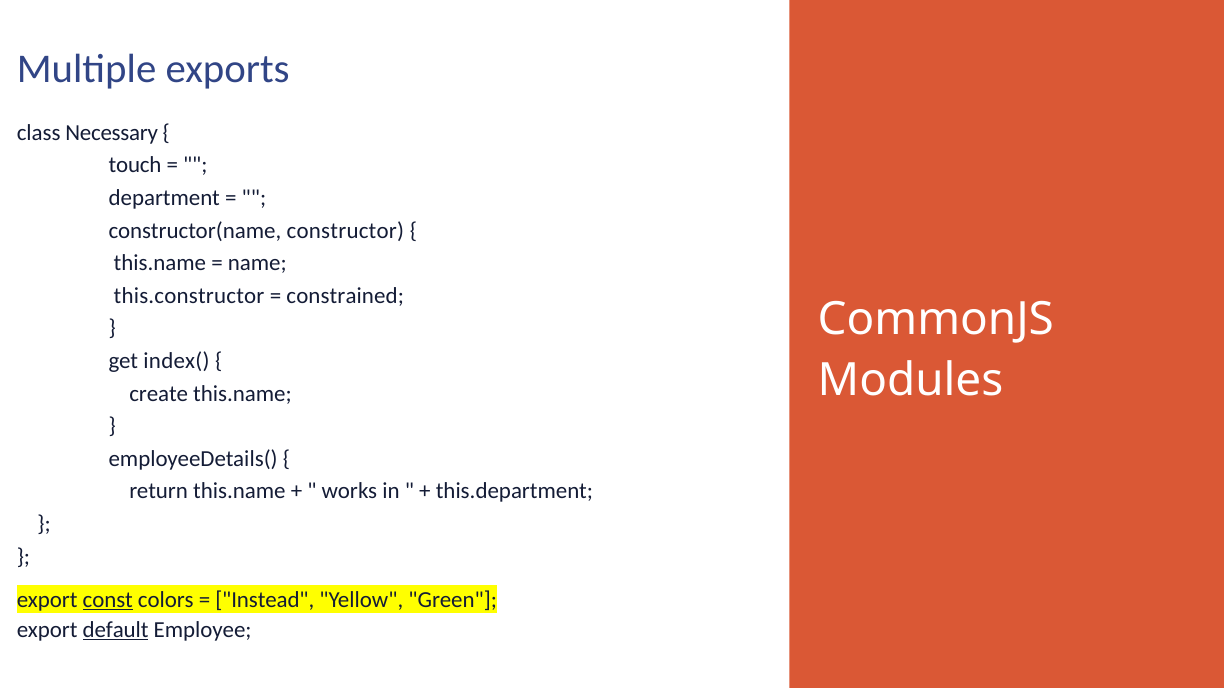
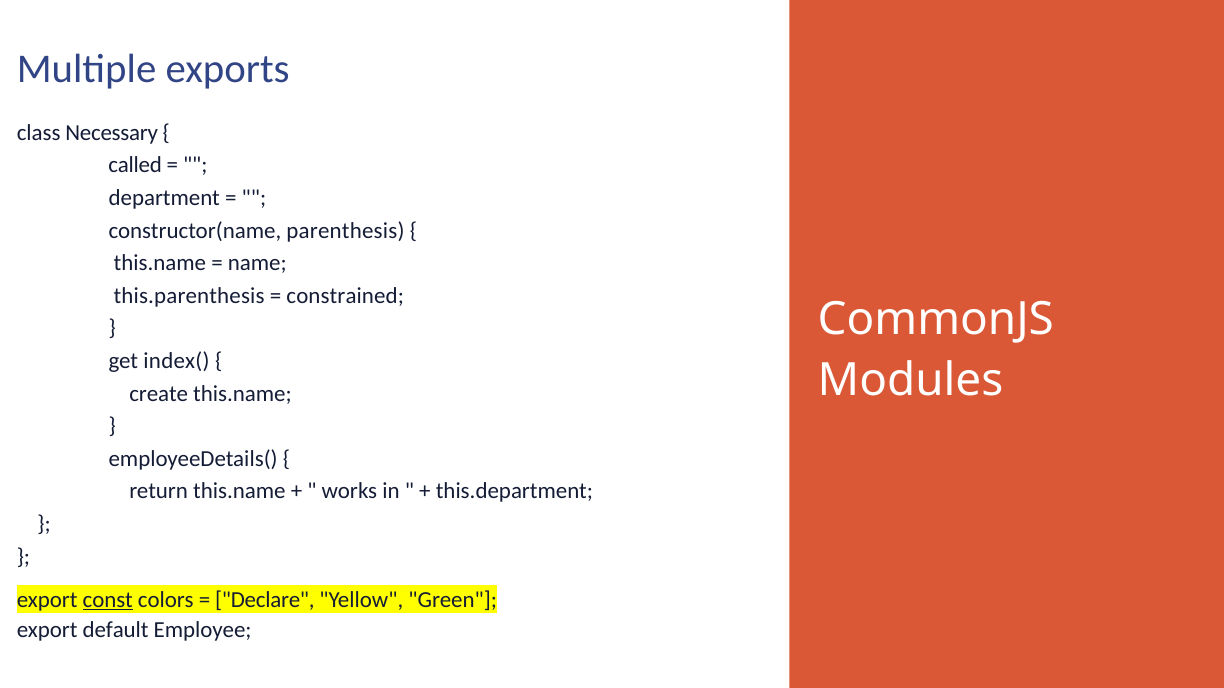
touch: touch -> called
constructor: constructor -> parenthesis
this.constructor: this.constructor -> this.parenthesis
Instead: Instead -> Declare
default underline: present -> none
